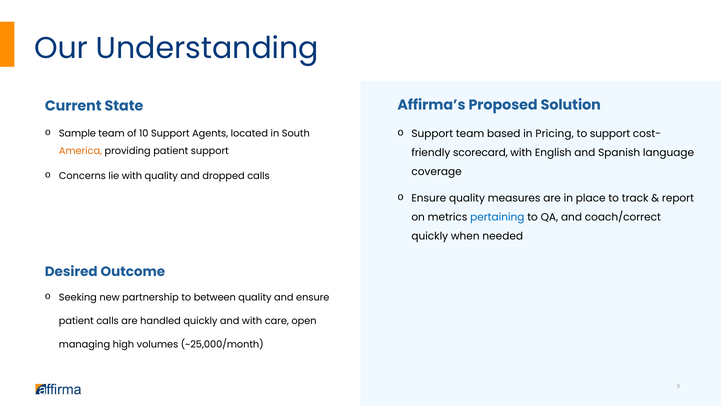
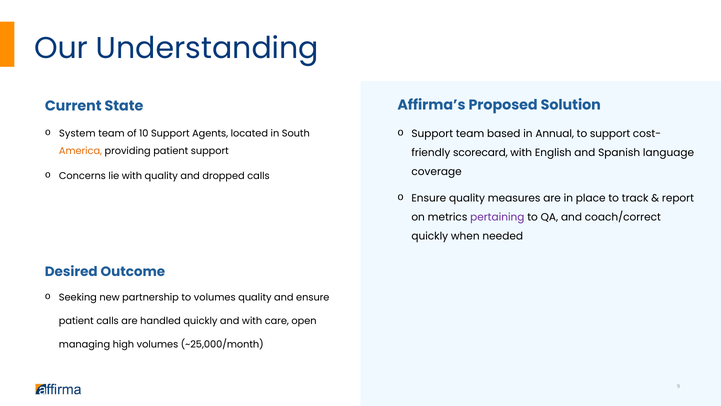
Pricing: Pricing -> Annual
Sample: Sample -> System
pertaining colour: blue -> purple
to between: between -> volumes
